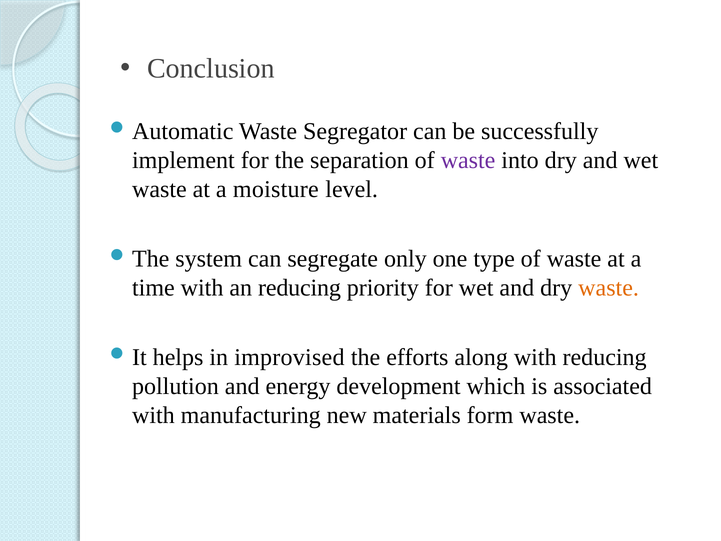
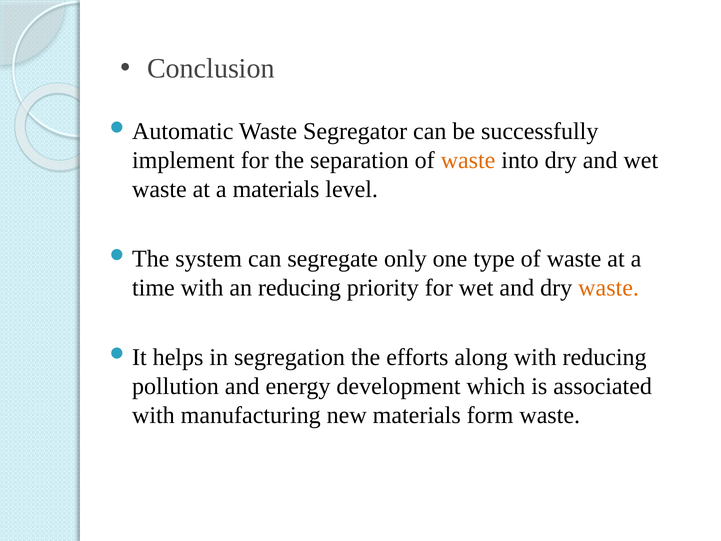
waste at (468, 160) colour: purple -> orange
a moisture: moisture -> materials
improvised: improvised -> segregation
